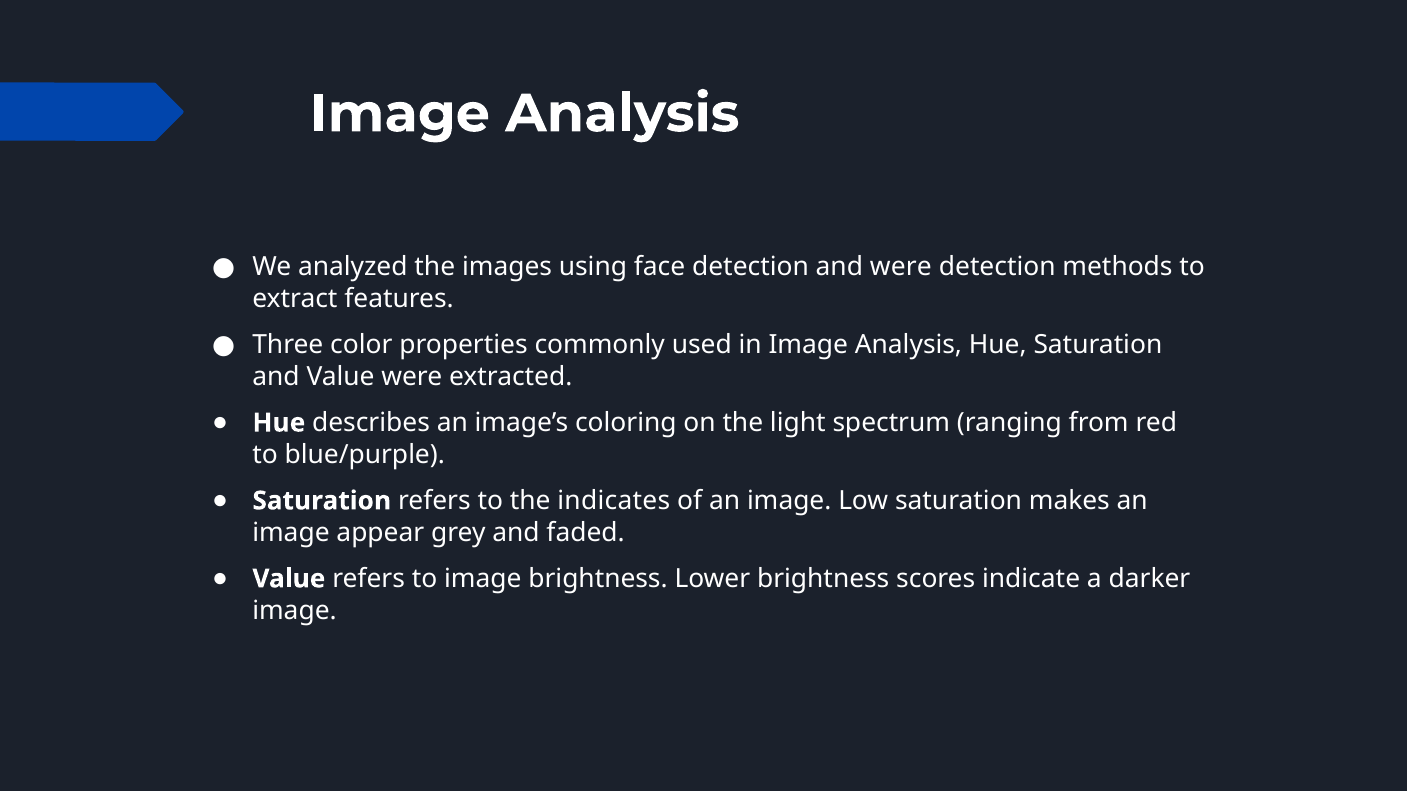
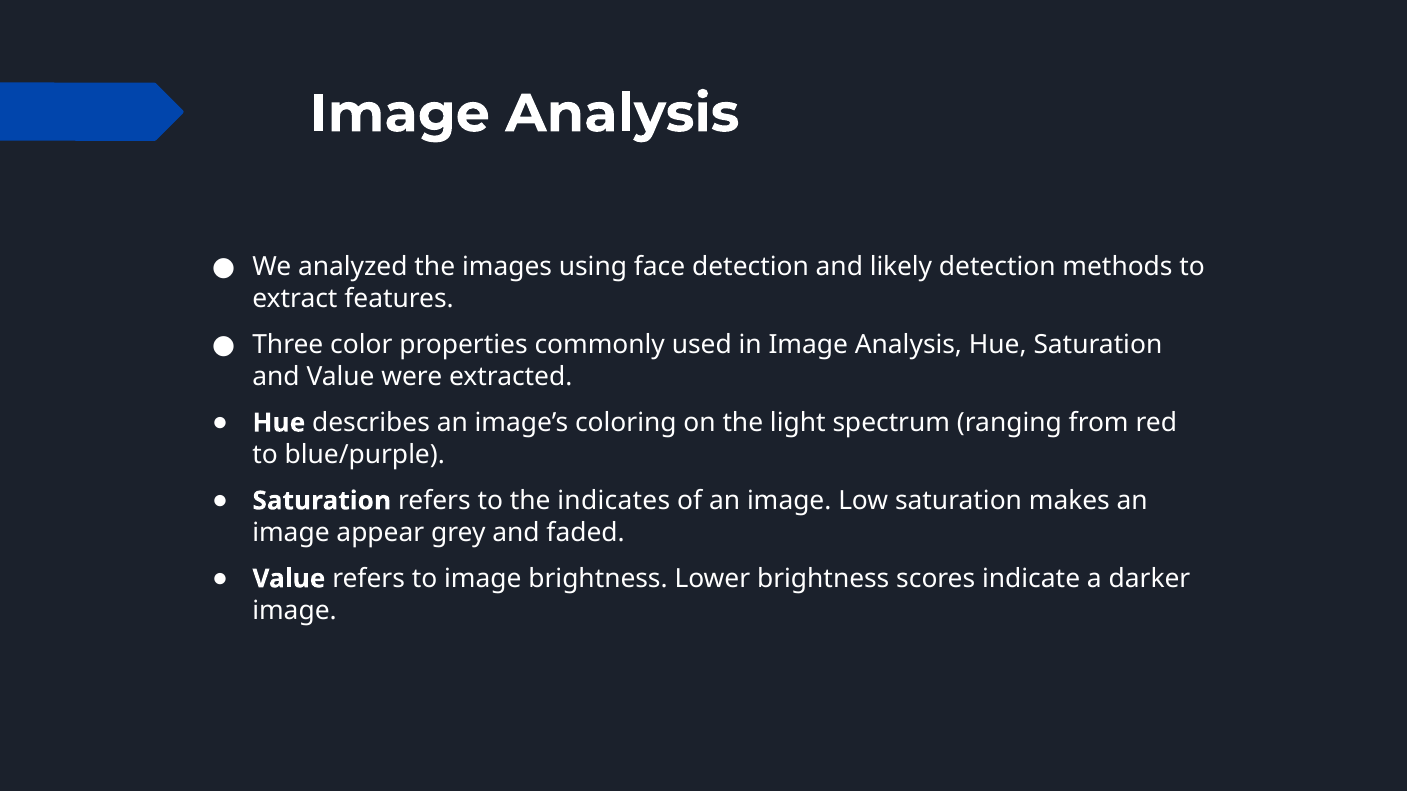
and were: were -> likely
